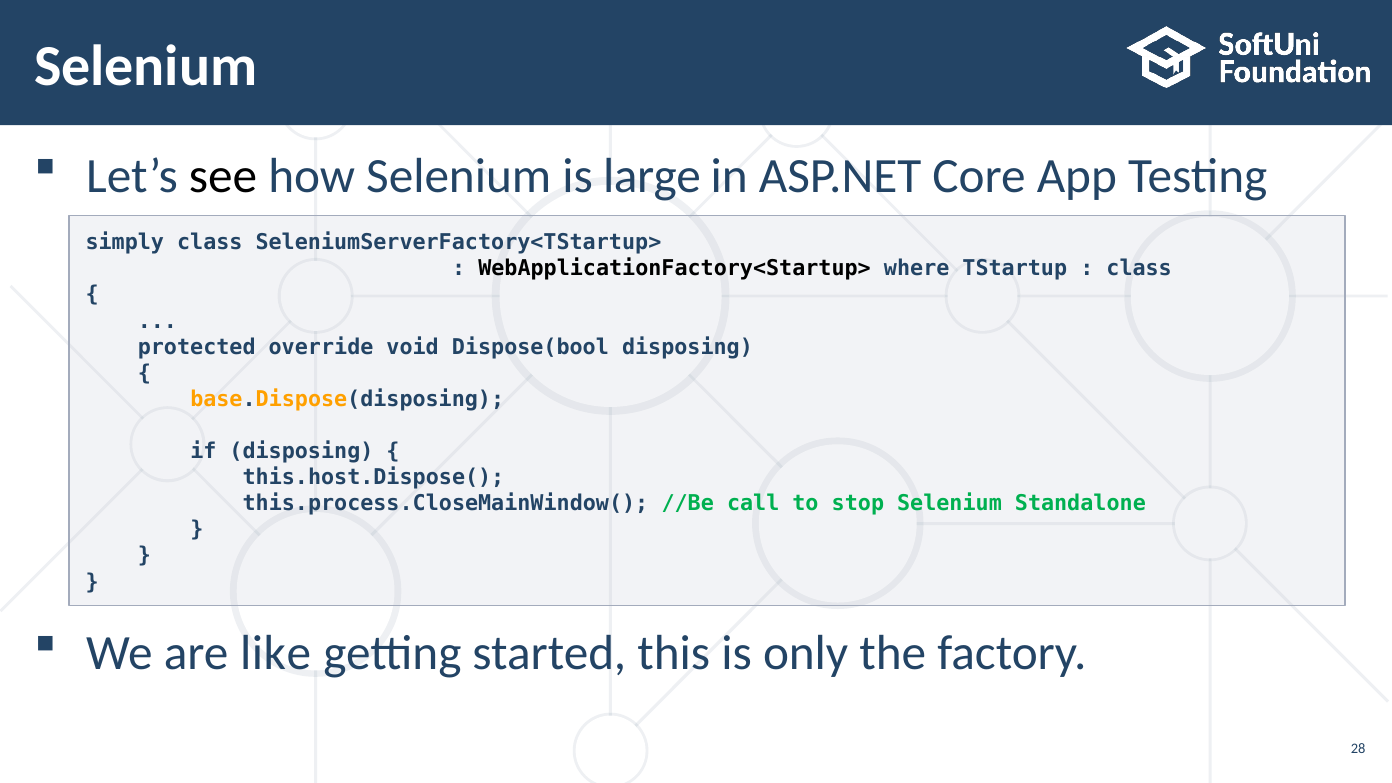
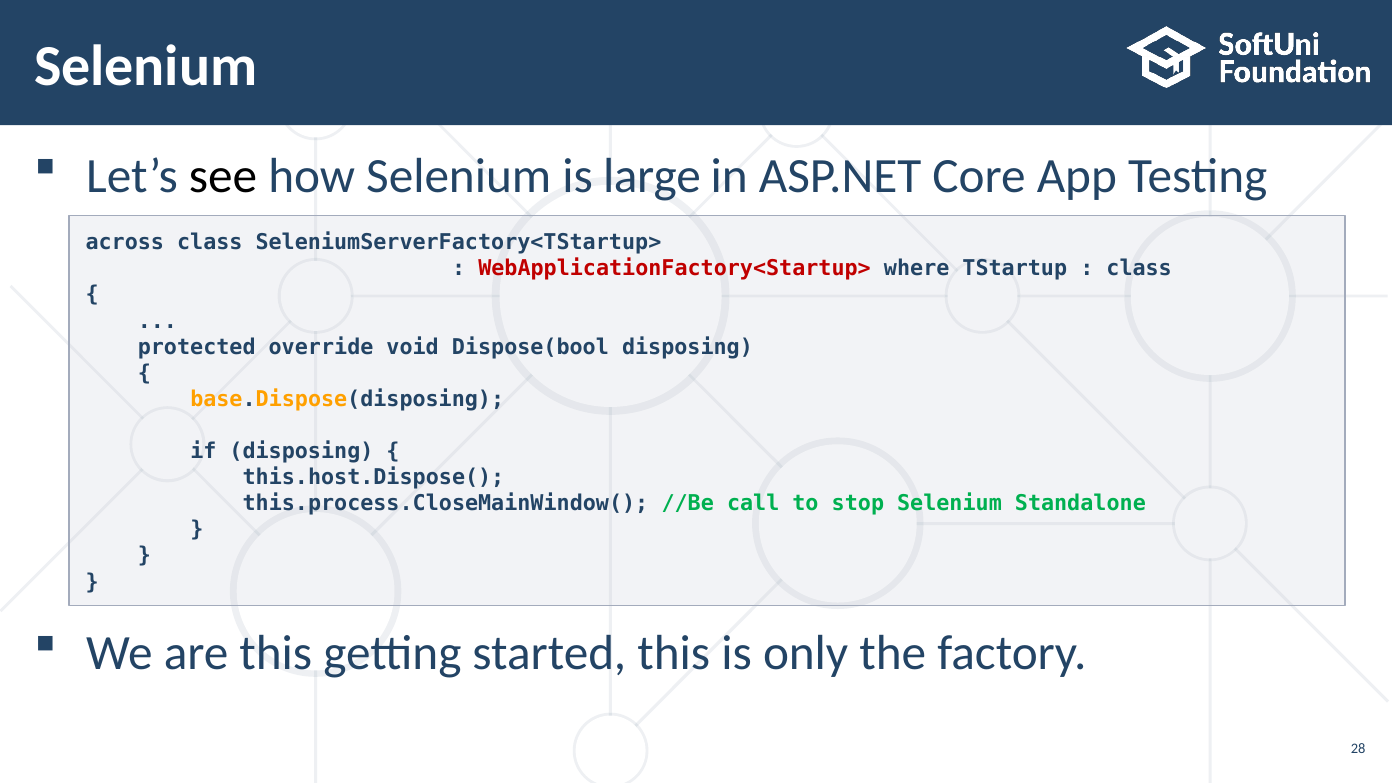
simply: simply -> across
WebApplicationFactory<Startup> colour: black -> red
are like: like -> this
